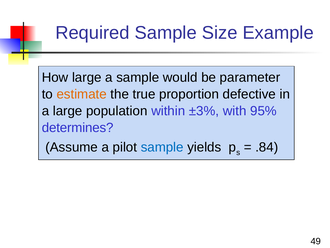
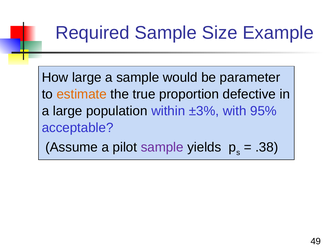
determines: determines -> acceptable
sample at (162, 147) colour: blue -> purple
.84: .84 -> .38
